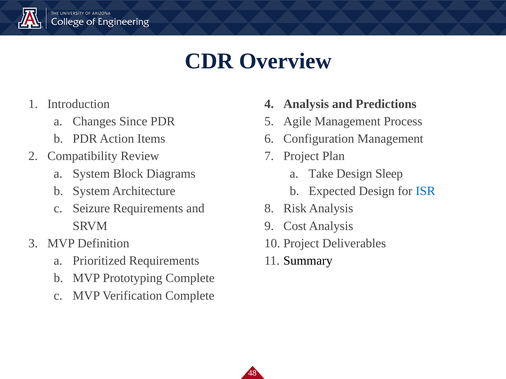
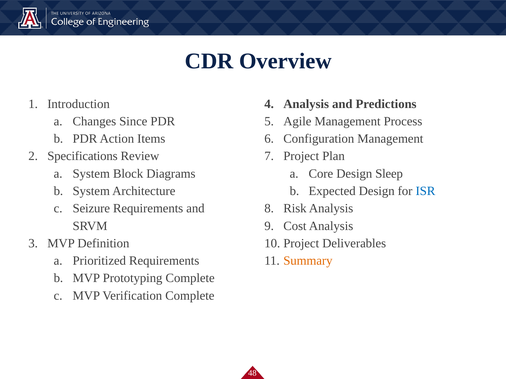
Compatibility: Compatibility -> Specifications
Take: Take -> Core
Summary colour: black -> orange
